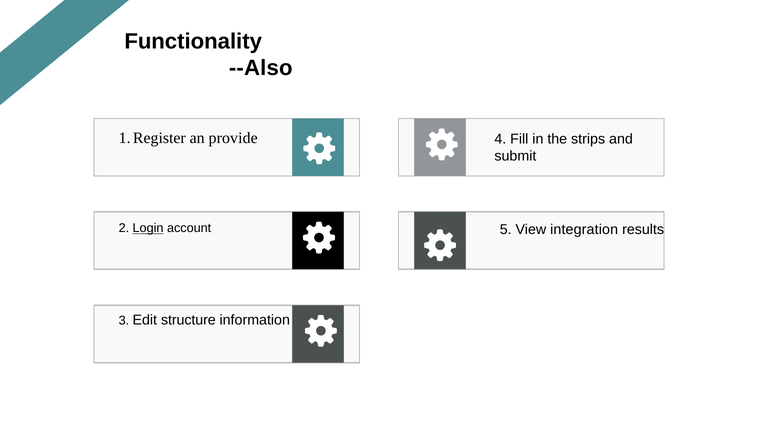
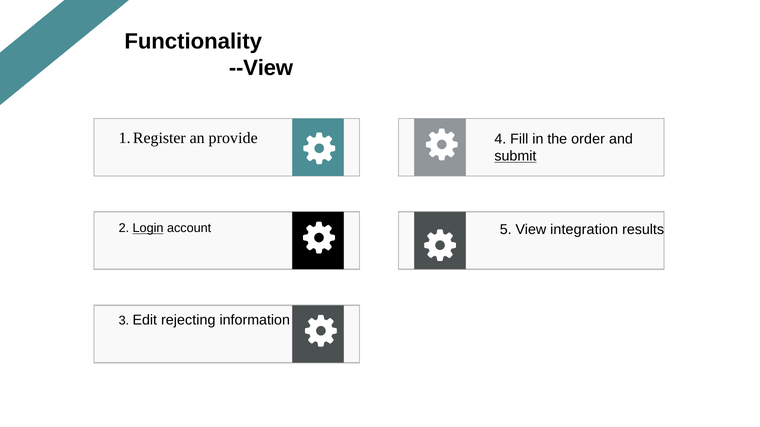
--Also: --Also -> --View
strips: strips -> order
submit underline: none -> present
structure: structure -> rejecting
